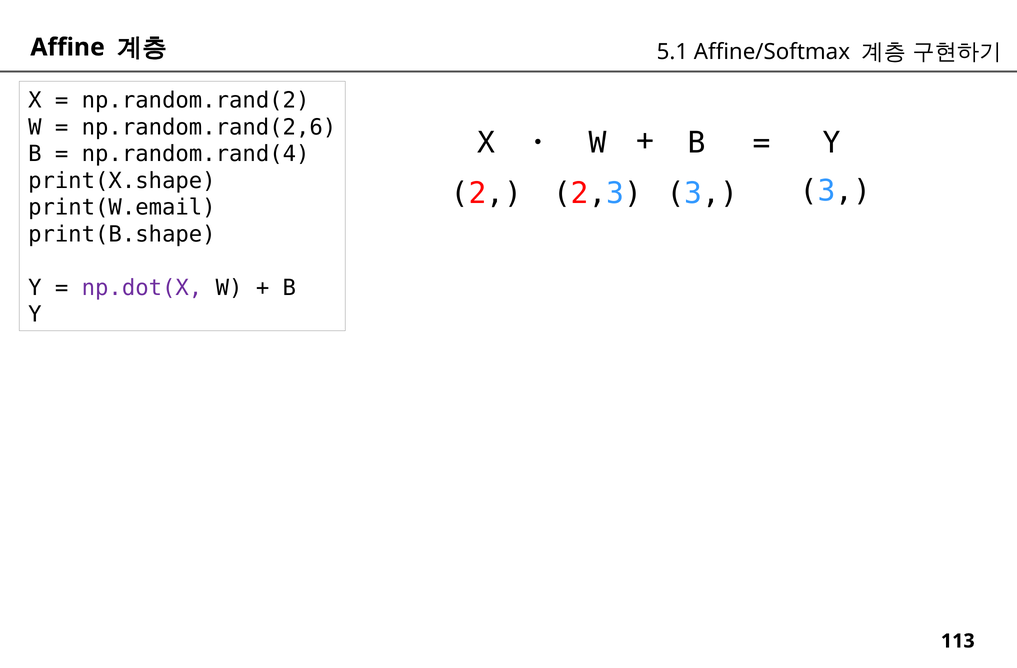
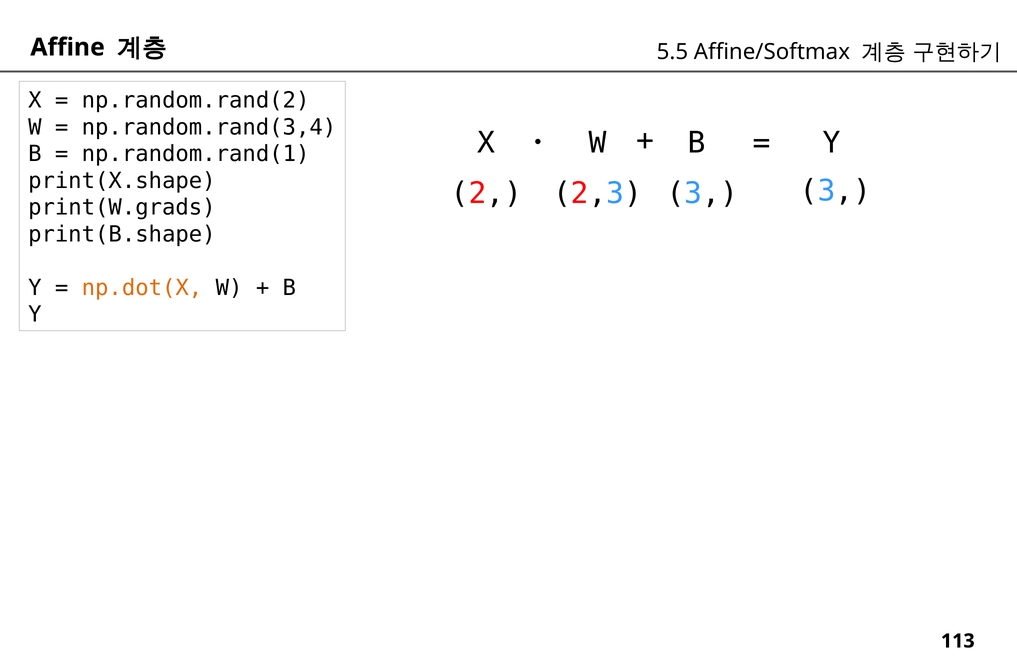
5.1: 5.1 -> 5.5
np.random.rand(2,6: np.random.rand(2,6 -> np.random.rand(3,4
np.random.rand(4: np.random.rand(4 -> np.random.rand(1
print(W.email: print(W.email -> print(W.grads
np.dot(X colour: purple -> orange
